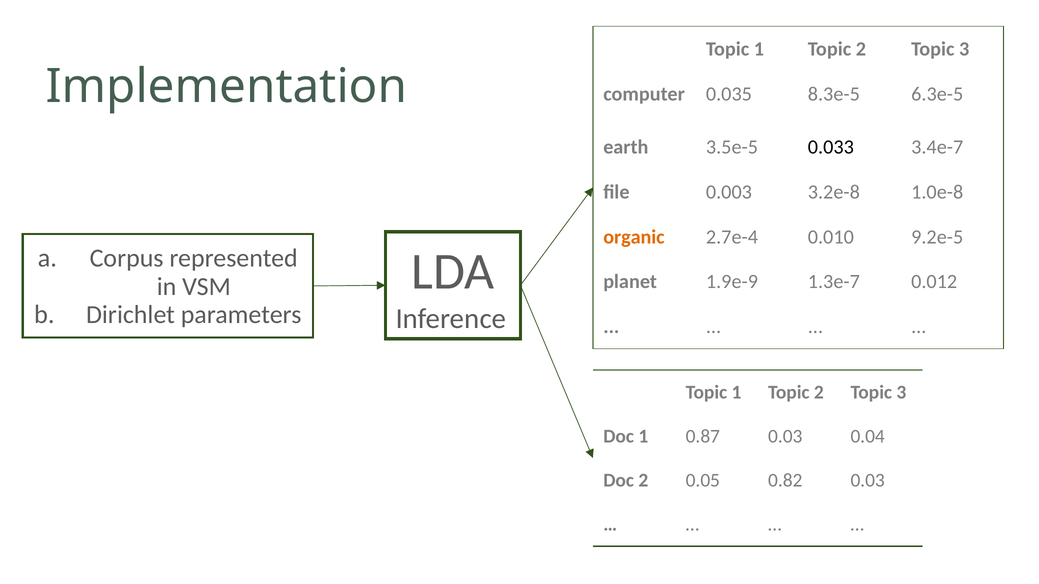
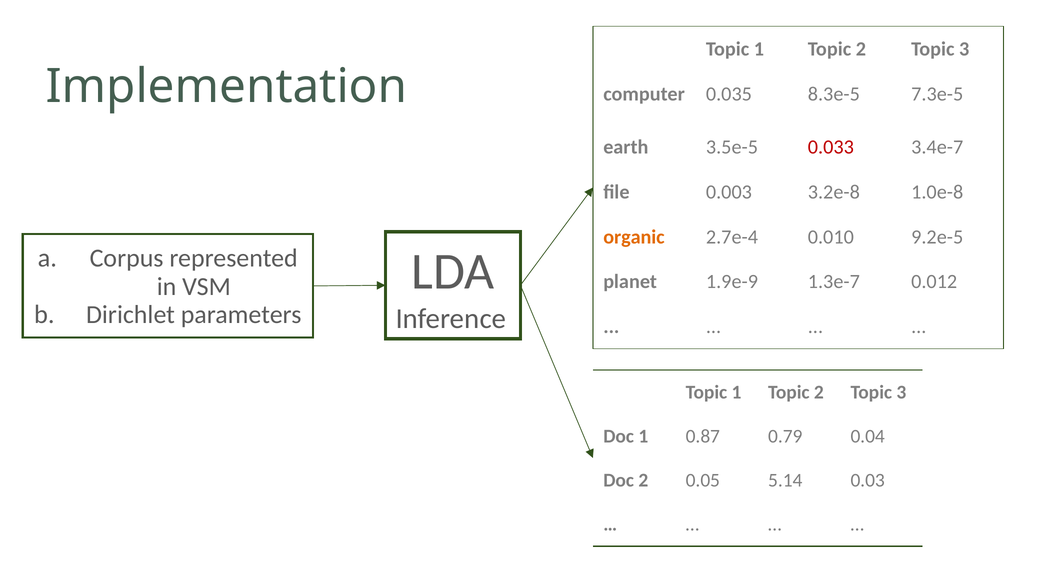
6.3e-5: 6.3e-5 -> 7.3e-5
0.033 colour: black -> red
0.87 0.03: 0.03 -> 0.79
0.82: 0.82 -> 5.14
